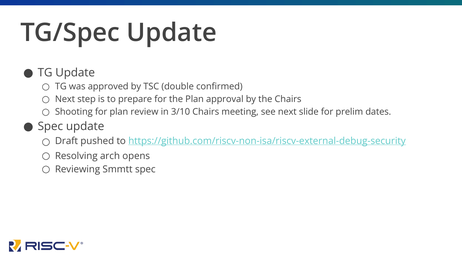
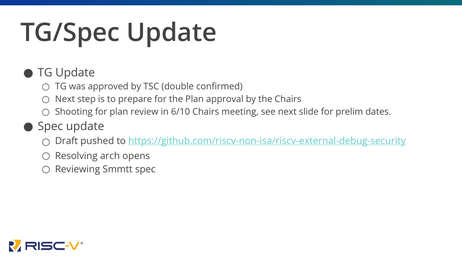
3/10: 3/10 -> 6/10
